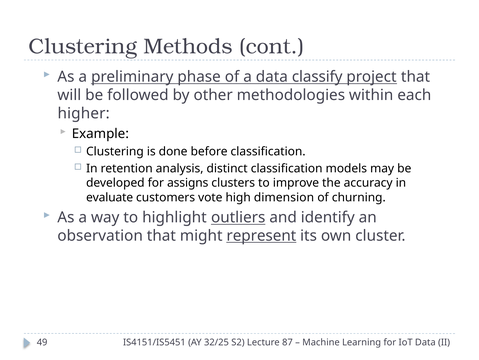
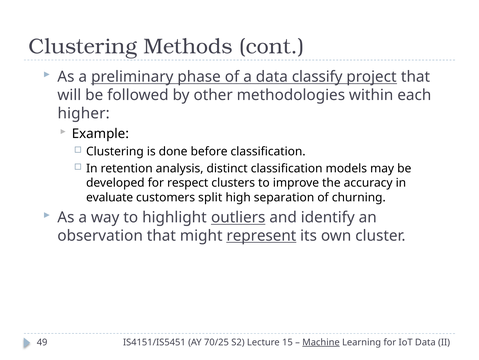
assigns: assigns -> respect
vote: vote -> split
dimension: dimension -> separation
32/25: 32/25 -> 70/25
87: 87 -> 15
Machine underline: none -> present
